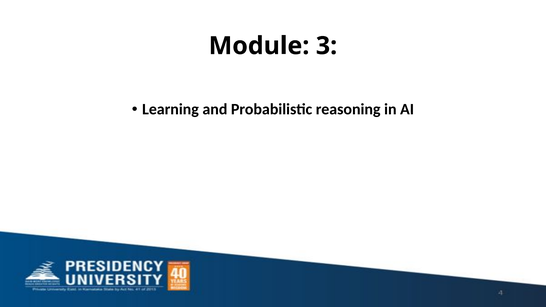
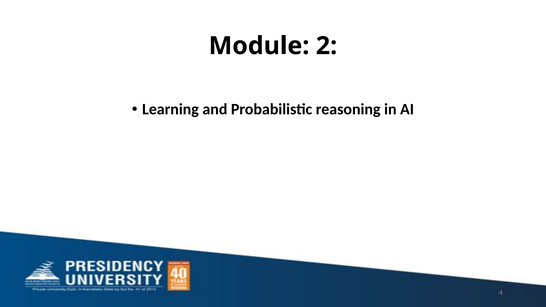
3: 3 -> 2
